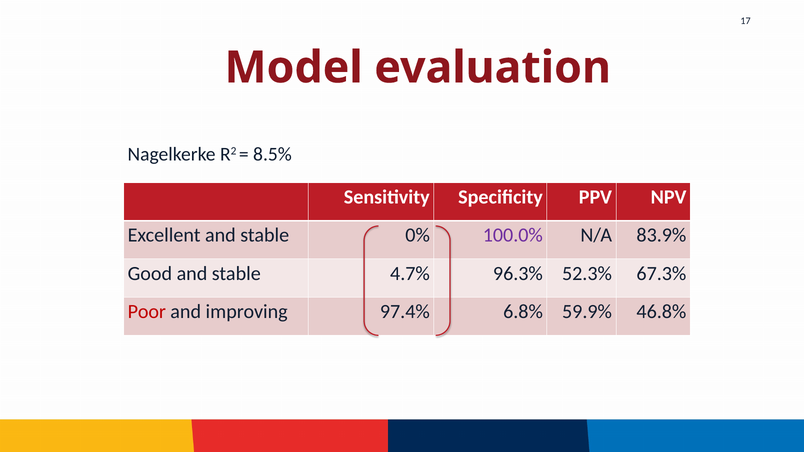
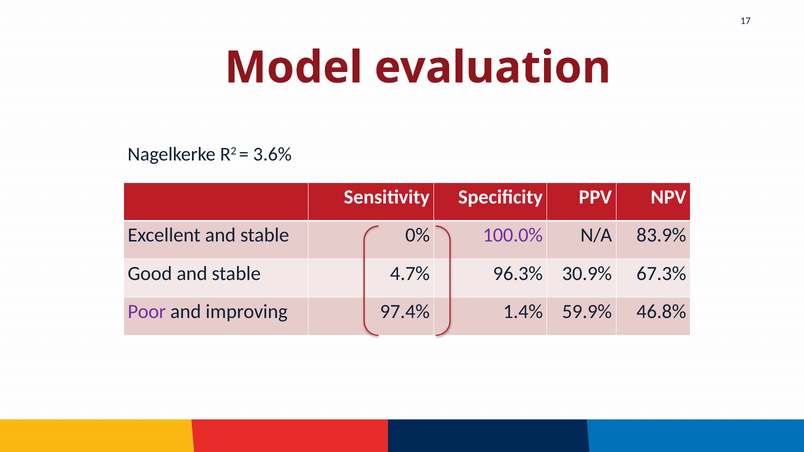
8.5%: 8.5% -> 3.6%
52.3%: 52.3% -> 30.9%
Poor colour: red -> purple
6.8%: 6.8% -> 1.4%
